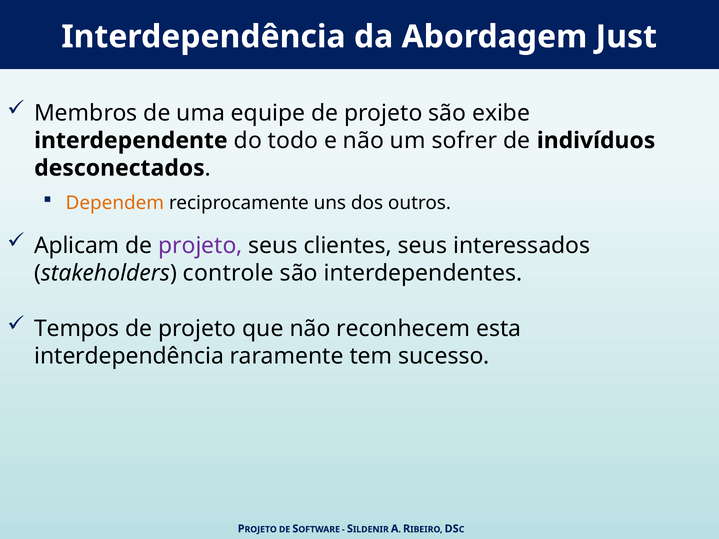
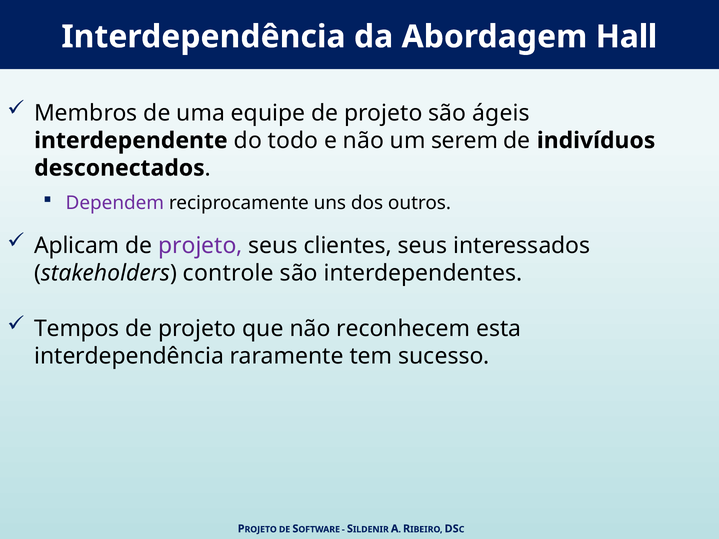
Just: Just -> Hall
exibe: exibe -> ágeis
sofrer: sofrer -> serem
Dependem colour: orange -> purple
